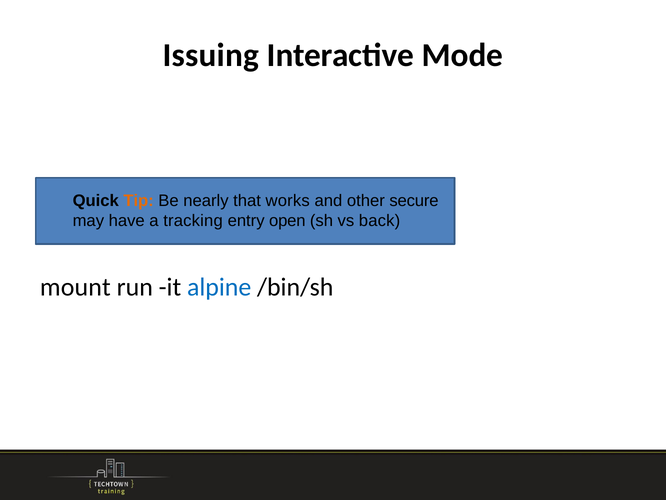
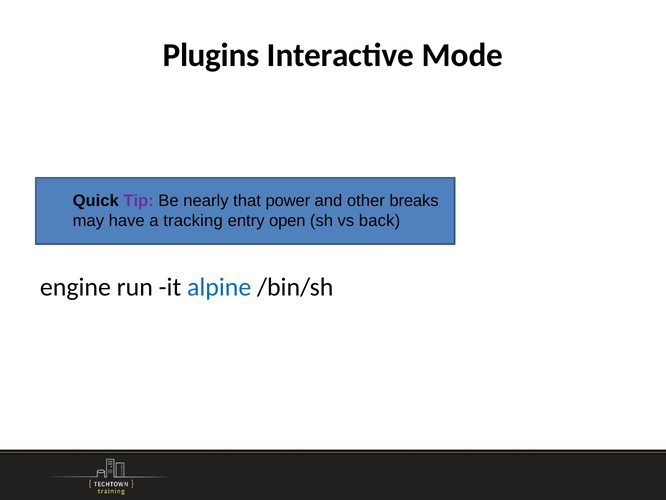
Issuing: Issuing -> Plugins
Tip colour: orange -> purple
works: works -> power
secure: secure -> breaks
mount: mount -> engine
